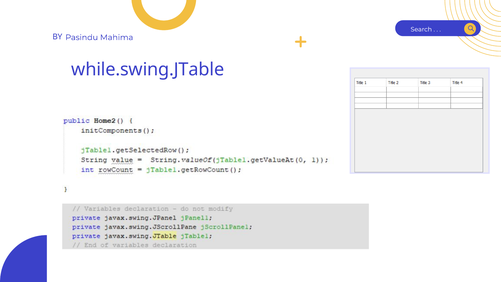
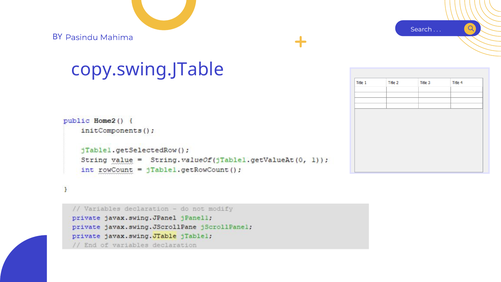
while.swing.JTable: while.swing.JTable -> copy.swing.JTable
